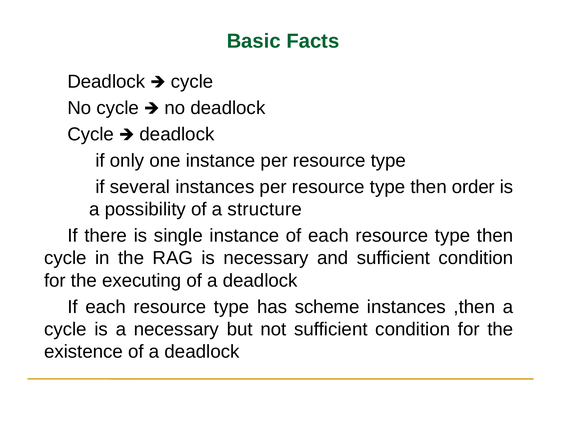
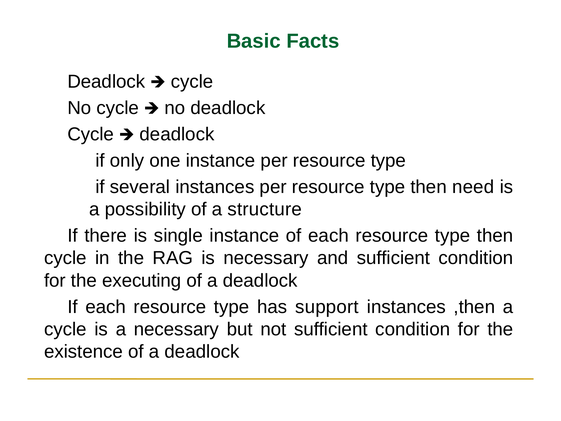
order: order -> need
scheme: scheme -> support
